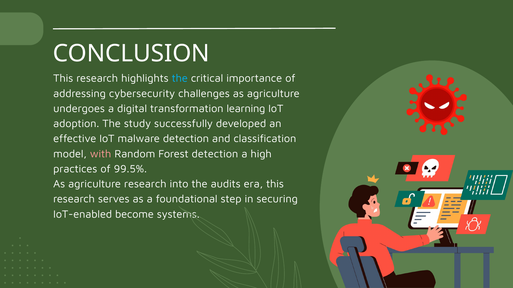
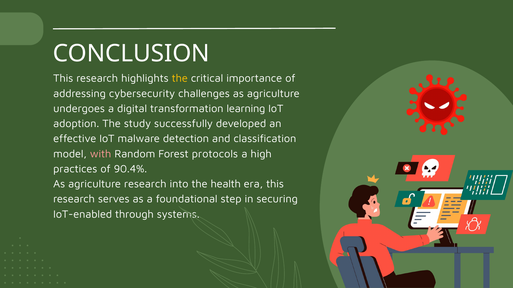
the at (180, 79) colour: light blue -> yellow
Forest detection: detection -> protocols
99.5%: 99.5% -> 90.4%
audits: audits -> health
become: become -> through
